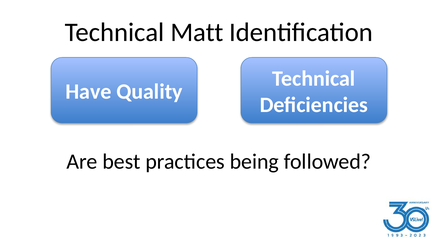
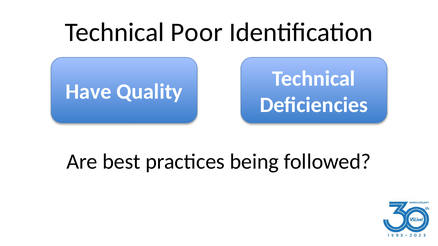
Matt: Matt -> Poor
